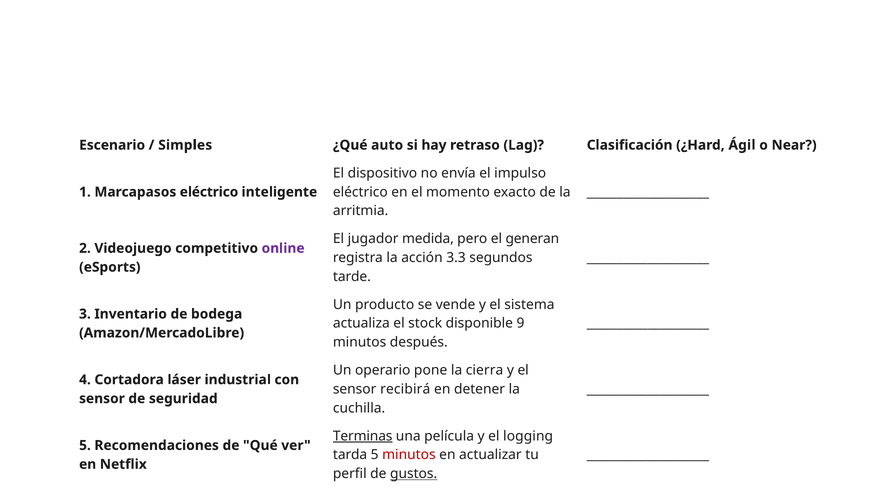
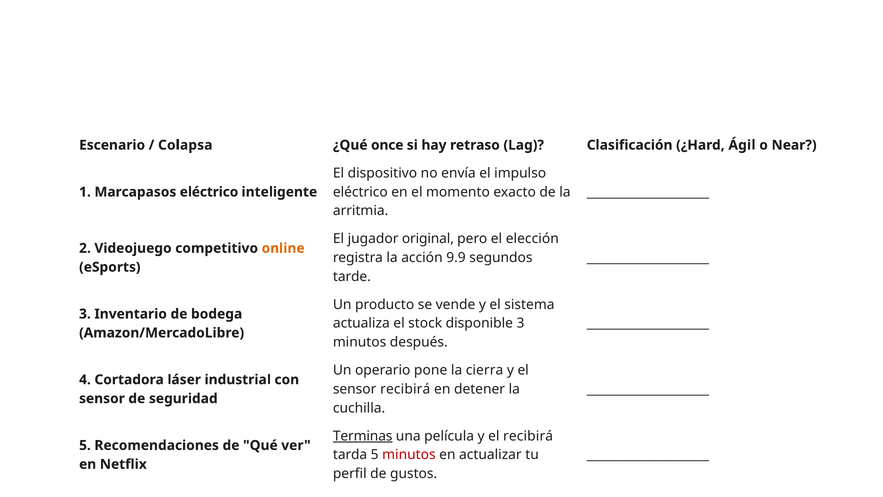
Simples: Simples -> Colapsa
auto: auto -> once
medida: medida -> original
generan: generan -> elección
online colour: purple -> orange
3.3: 3.3 -> 9.9
disponible 9: 9 -> 3
el logging: logging -> recibirá
gustos underline: present -> none
